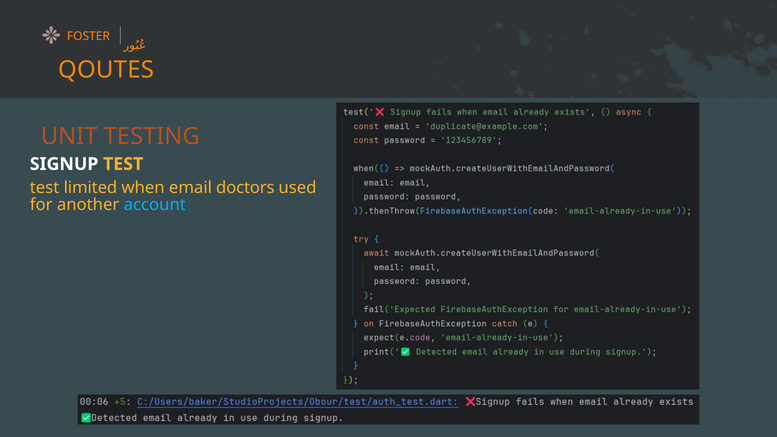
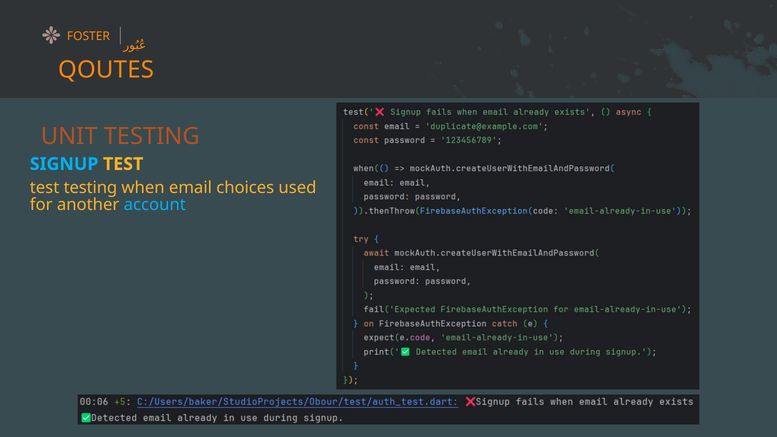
SIGNUP colour: white -> light blue
test limited: limited -> testing
doctors: doctors -> choices
